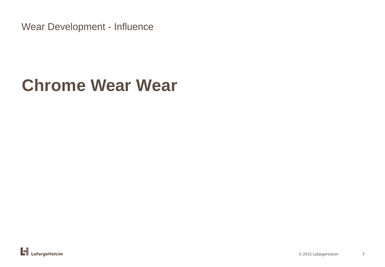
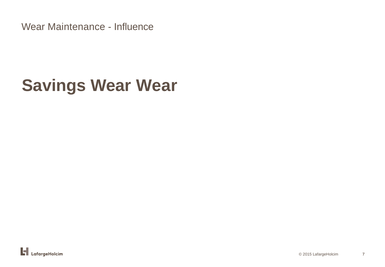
Development: Development -> Maintenance
Chrome: Chrome -> Savings
